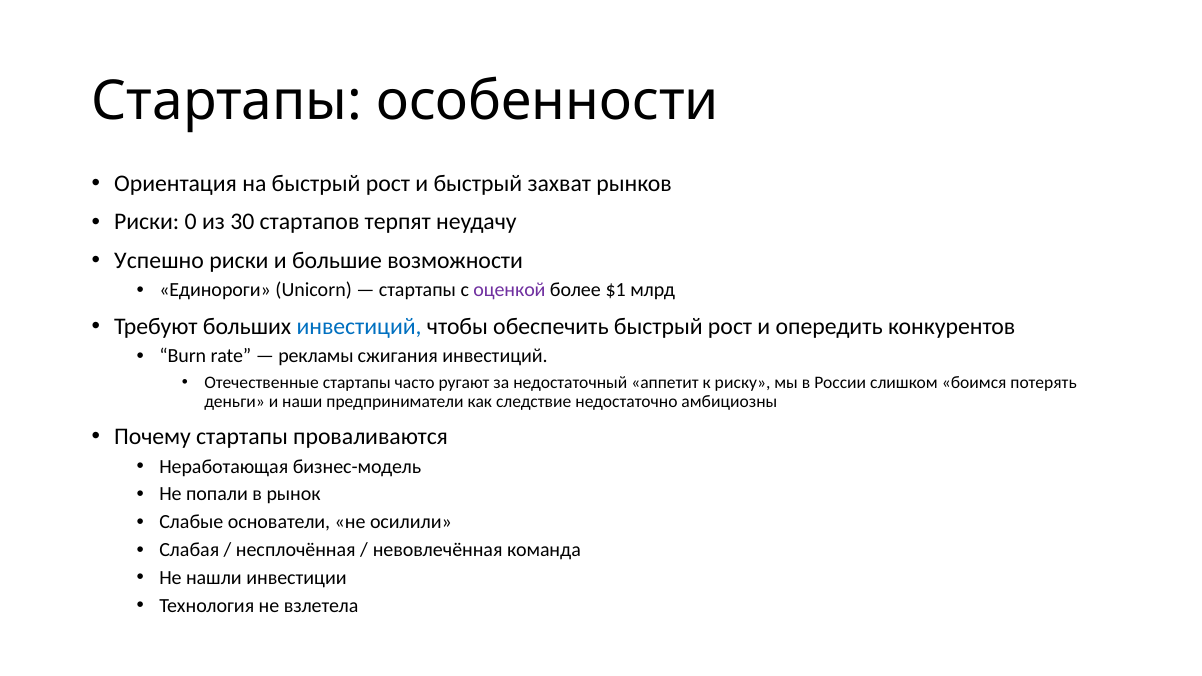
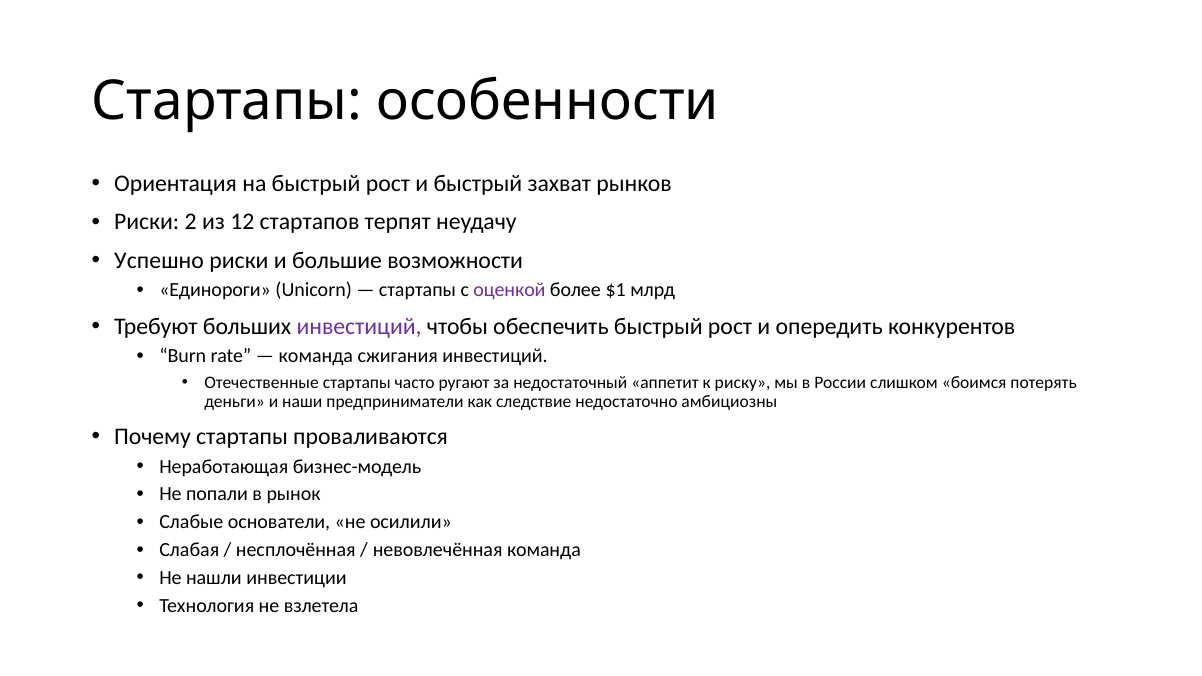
0: 0 -> 2
30: 30 -> 12
инвестиций at (359, 326) colour: blue -> purple
рекламы at (316, 356): рекламы -> команда
